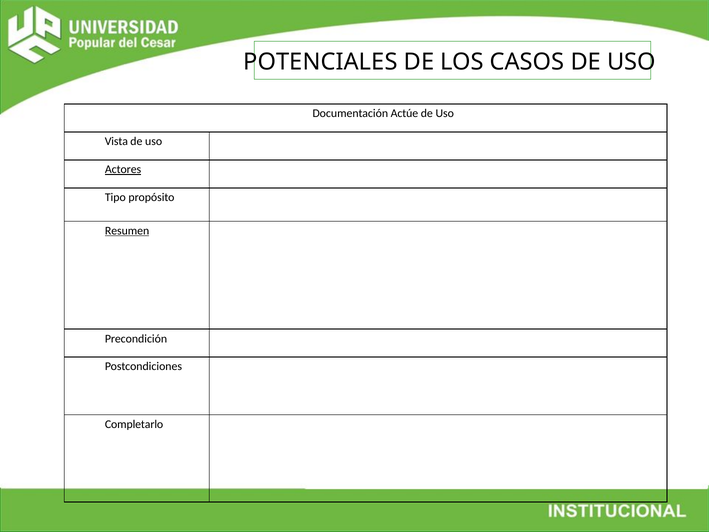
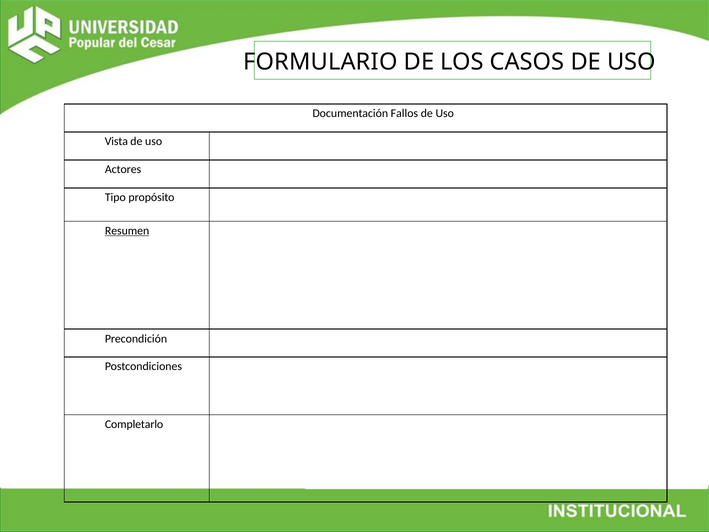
POTENCIALES: POTENCIALES -> FORMULARIO
Actúe: Actúe -> Fallos
Actores underline: present -> none
